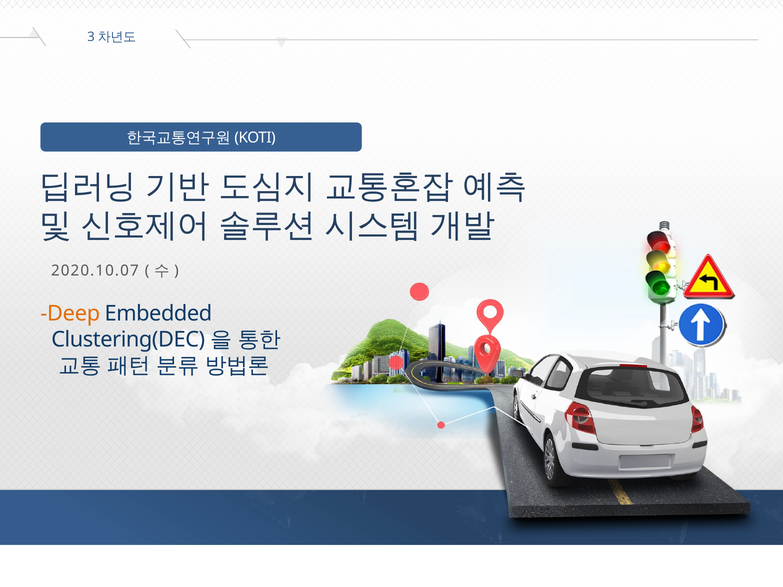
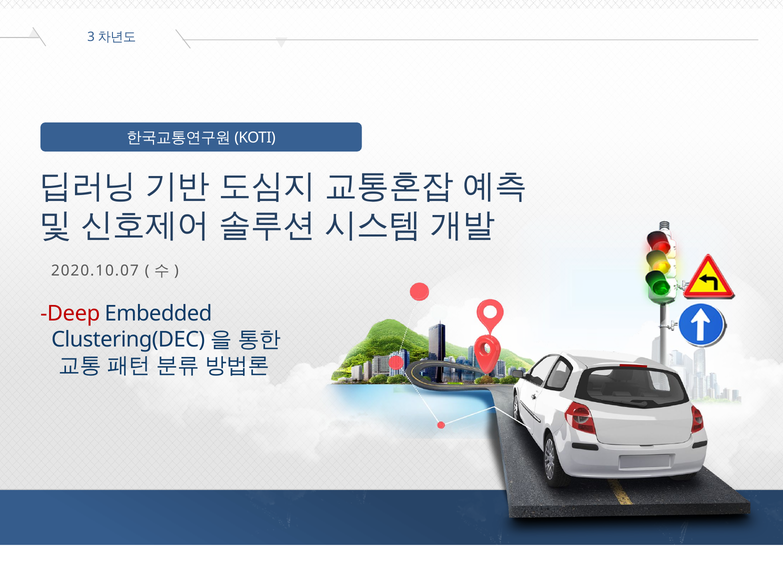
Deep colour: orange -> red
